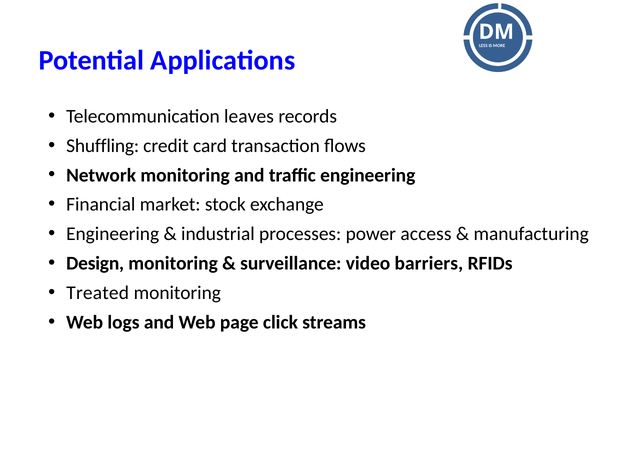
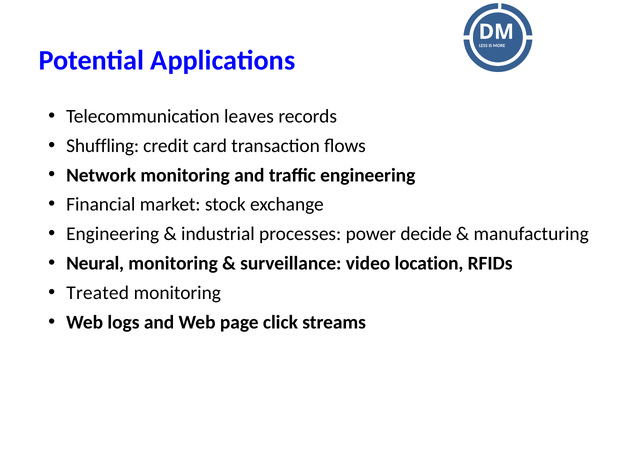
access: access -> decide
Design: Design -> Neural
barriers: barriers -> location
